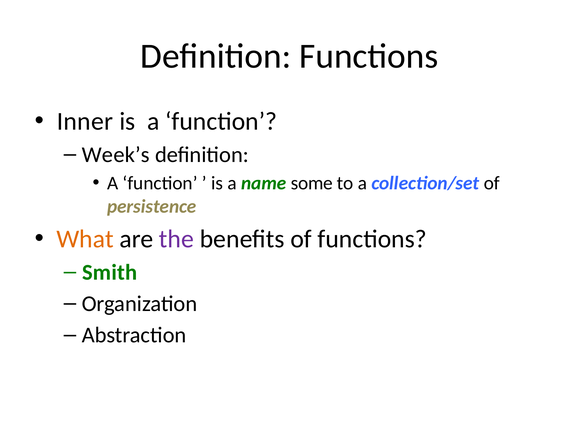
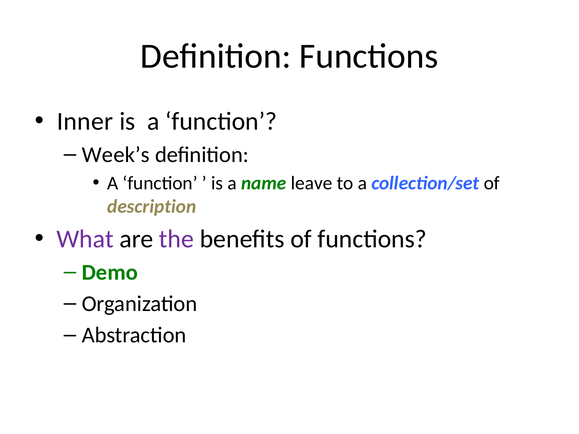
some: some -> leave
persistence: persistence -> description
What colour: orange -> purple
Smith: Smith -> Demo
